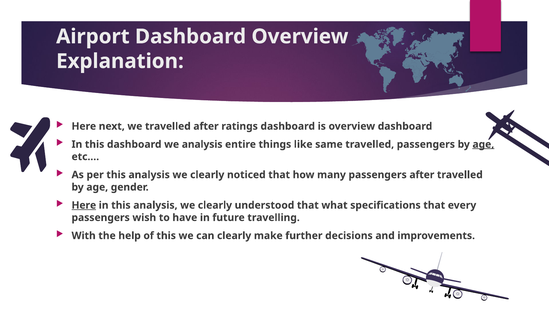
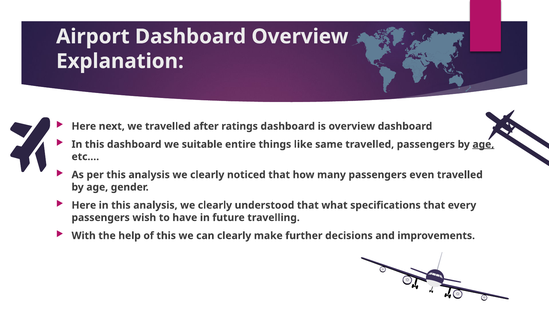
we analysis: analysis -> suitable
passengers after: after -> even
Here at (84, 205) underline: present -> none
